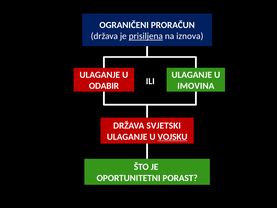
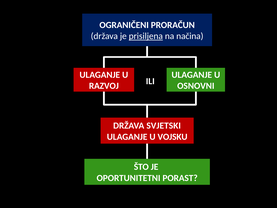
iznova: iznova -> načina
ODABIR: ODABIR -> RAZVOJ
IMOVINA: IMOVINA -> OSNOVNI
VOJSKU underline: present -> none
